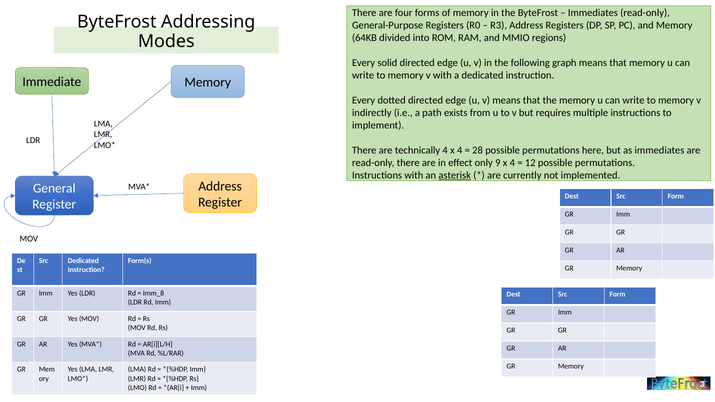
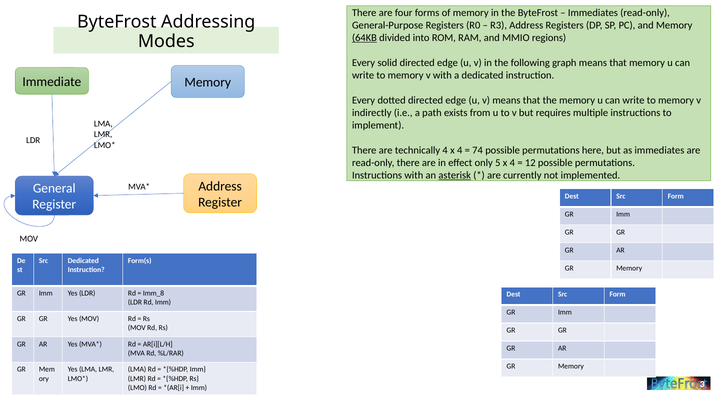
64KB underline: none -> present
28: 28 -> 74
9: 9 -> 5
